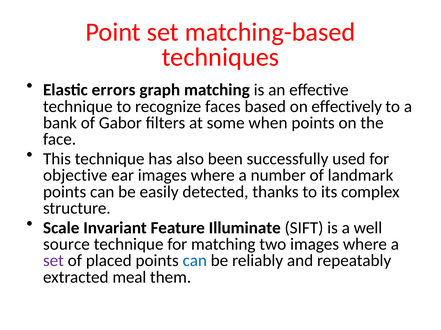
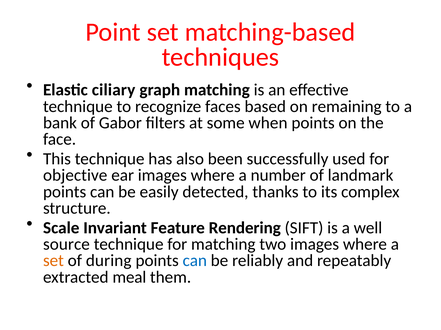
errors: errors -> ciliary
effectively: effectively -> remaining
Illuminate: Illuminate -> Rendering
set at (53, 261) colour: purple -> orange
placed: placed -> during
